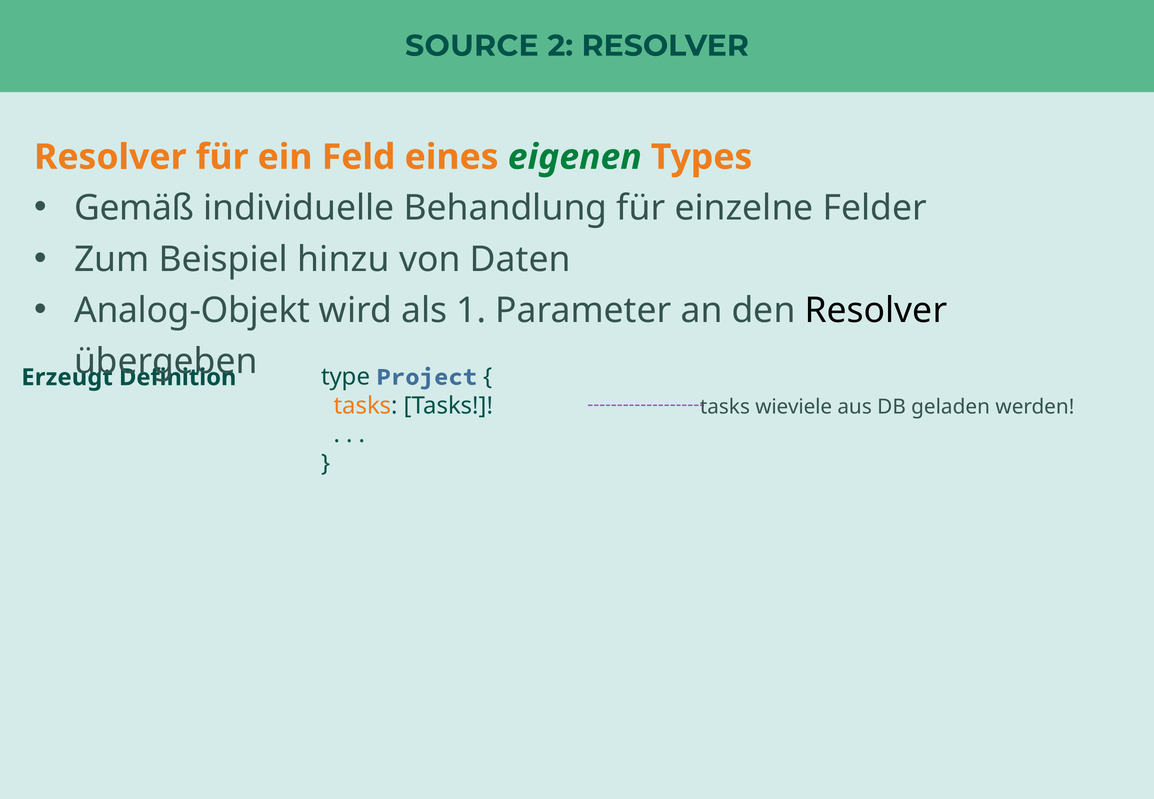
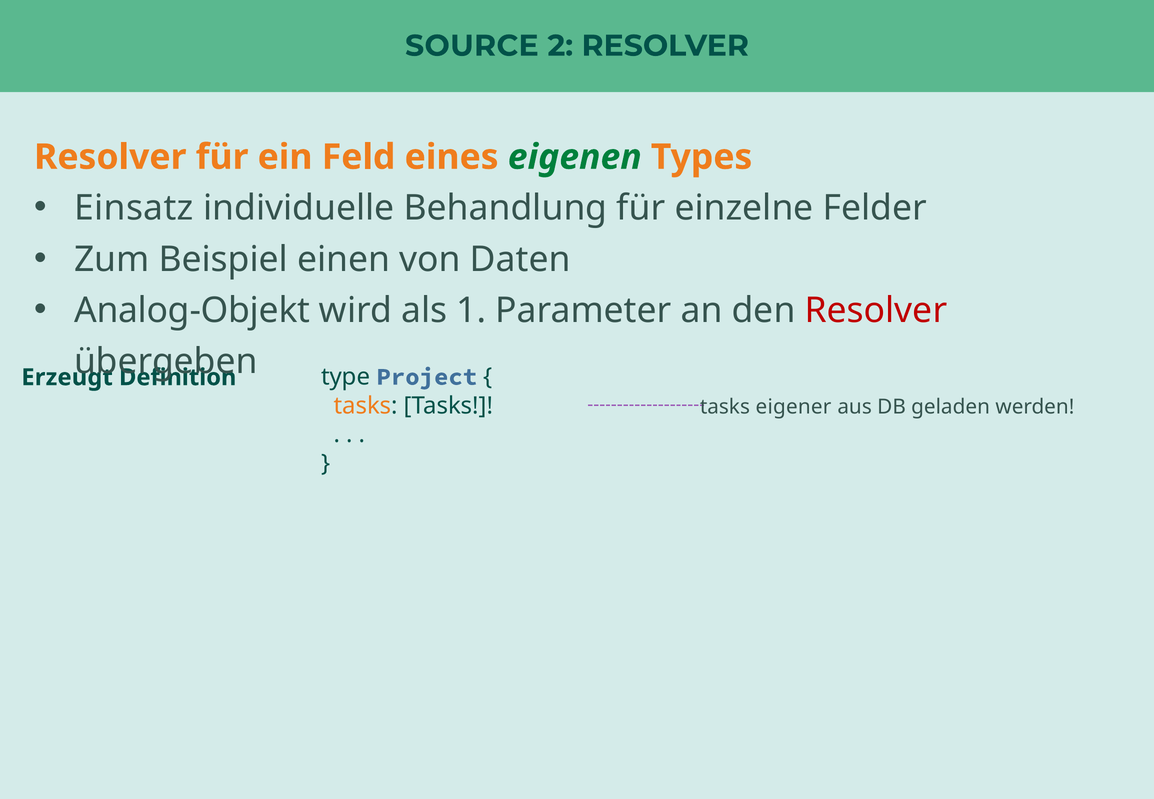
Gemäß: Gemäß -> Einsatz
hinzu: hinzu -> einen
Resolver at (876, 310) colour: black -> red
wieviele: wieviele -> eigener
